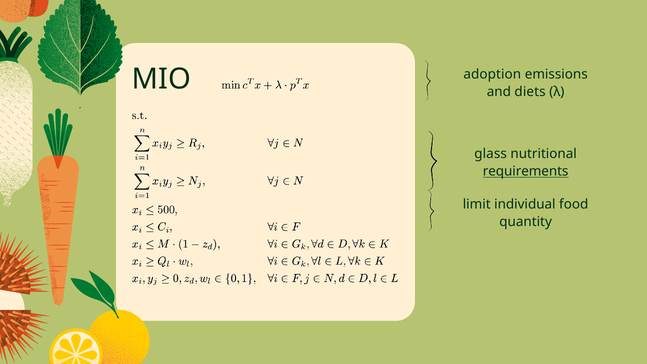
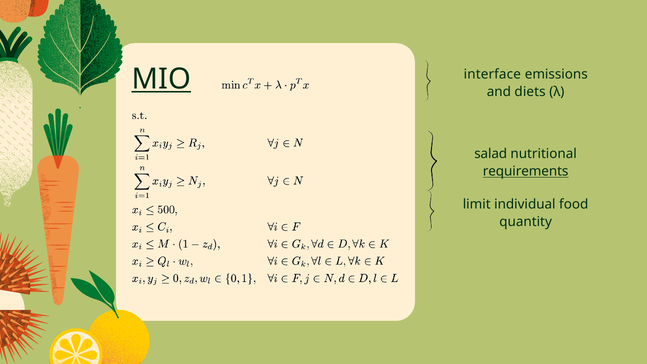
adoption: adoption -> interface
MIO underline: none -> present
glass: glass -> salad
